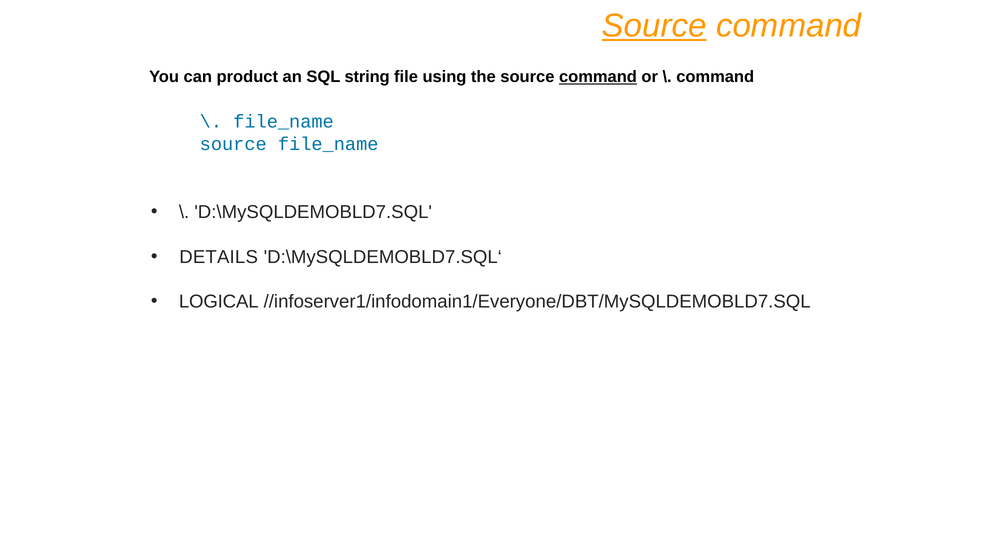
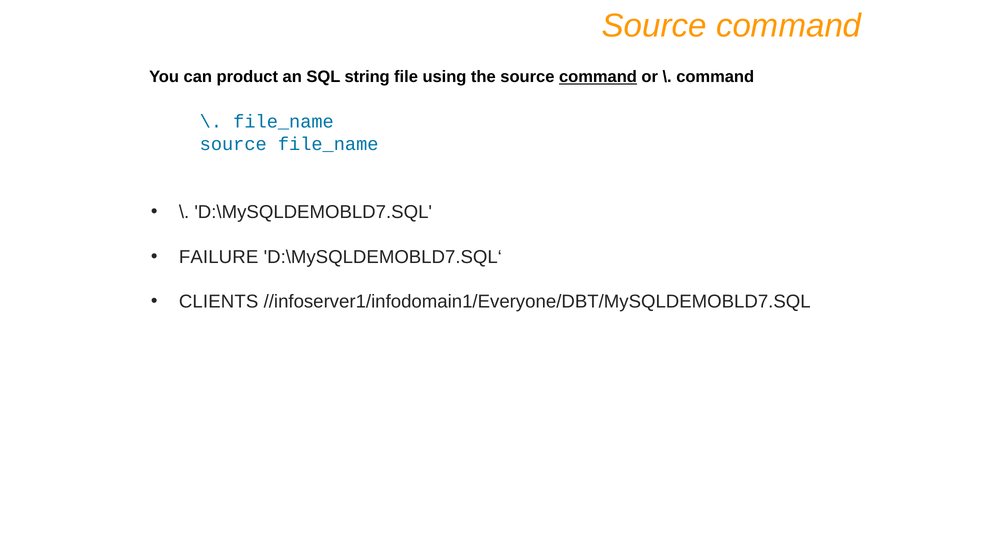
Source at (654, 26) underline: present -> none
DETAILS: DETAILS -> FAILURE
LOGICAL: LOGICAL -> CLIENTS
